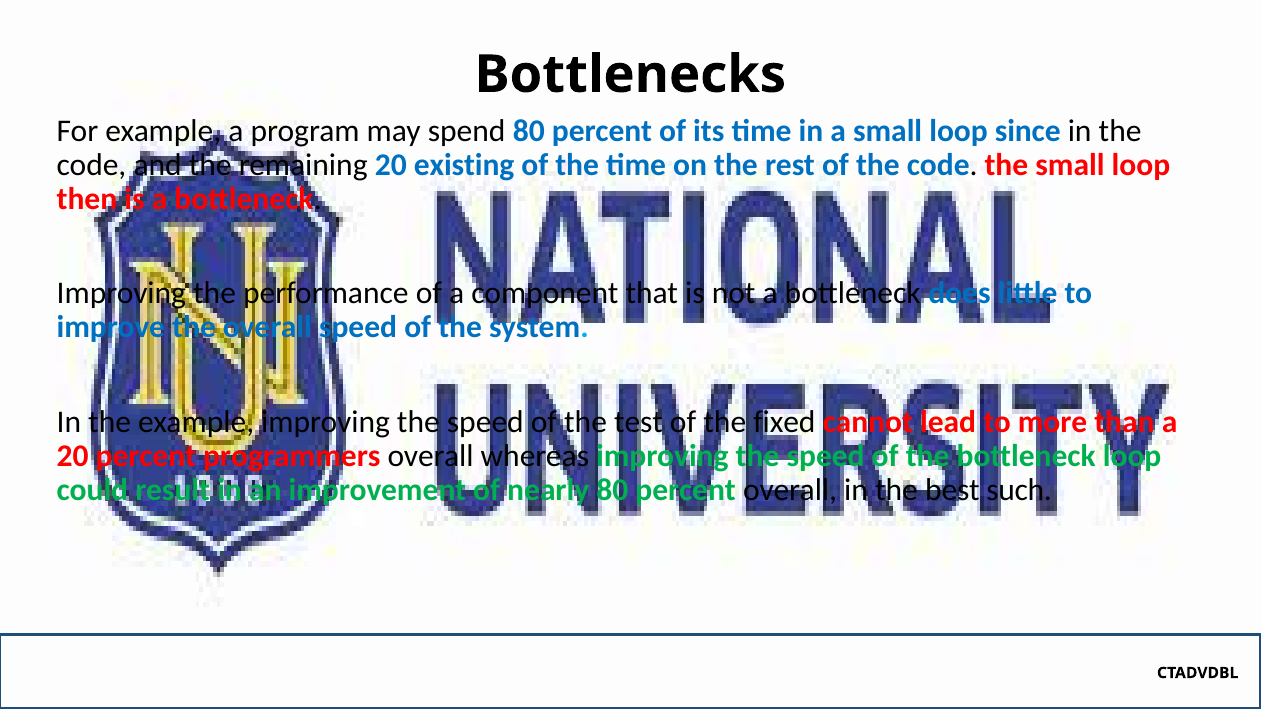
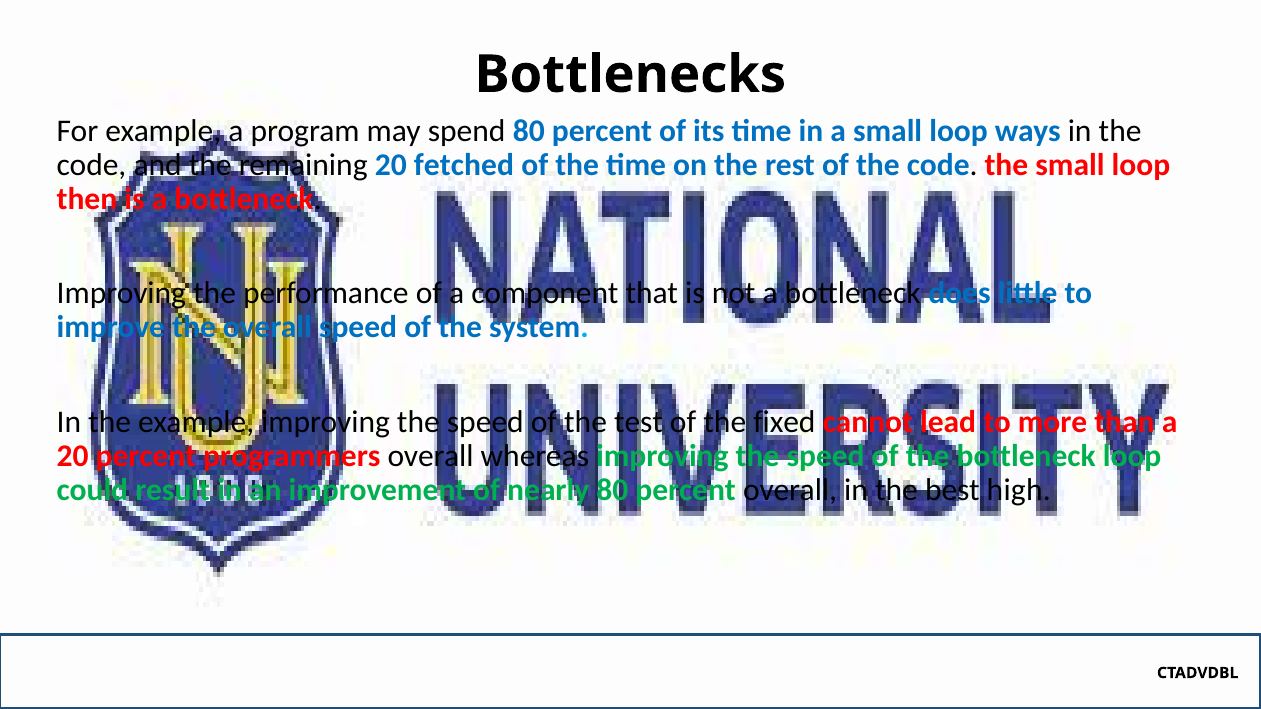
since: since -> ways
existing: existing -> fetched
such: such -> high
